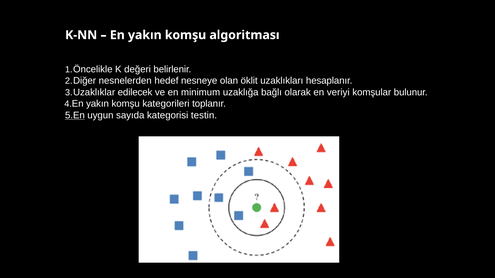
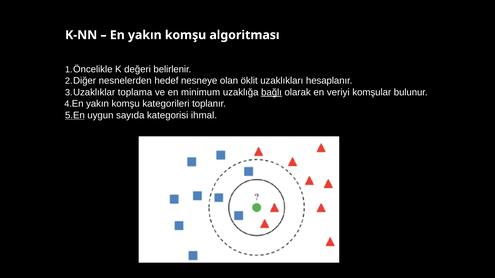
edilecek: edilecek -> toplama
bağlı underline: none -> present
testin: testin -> ihmal
